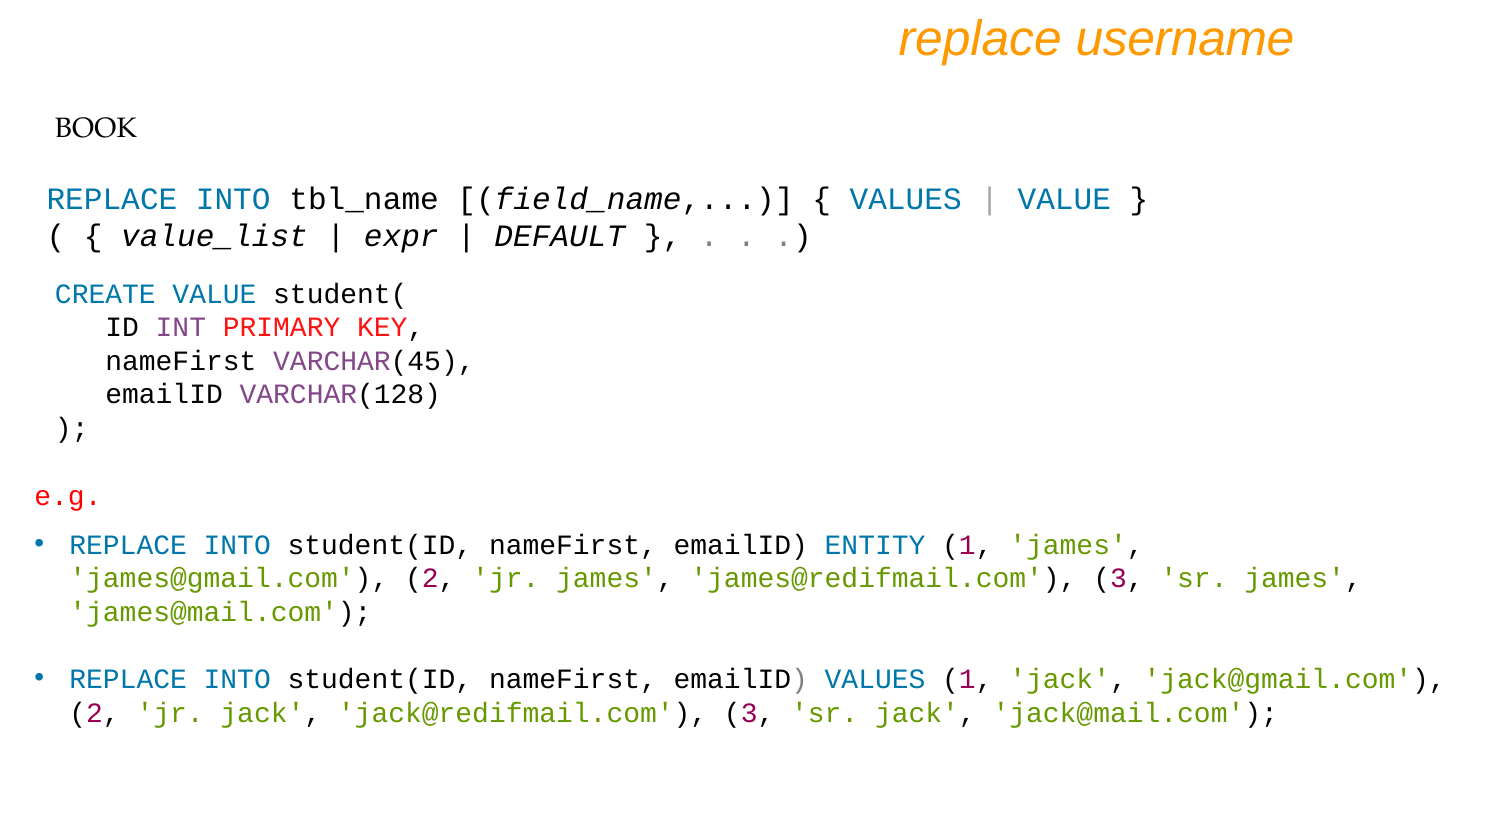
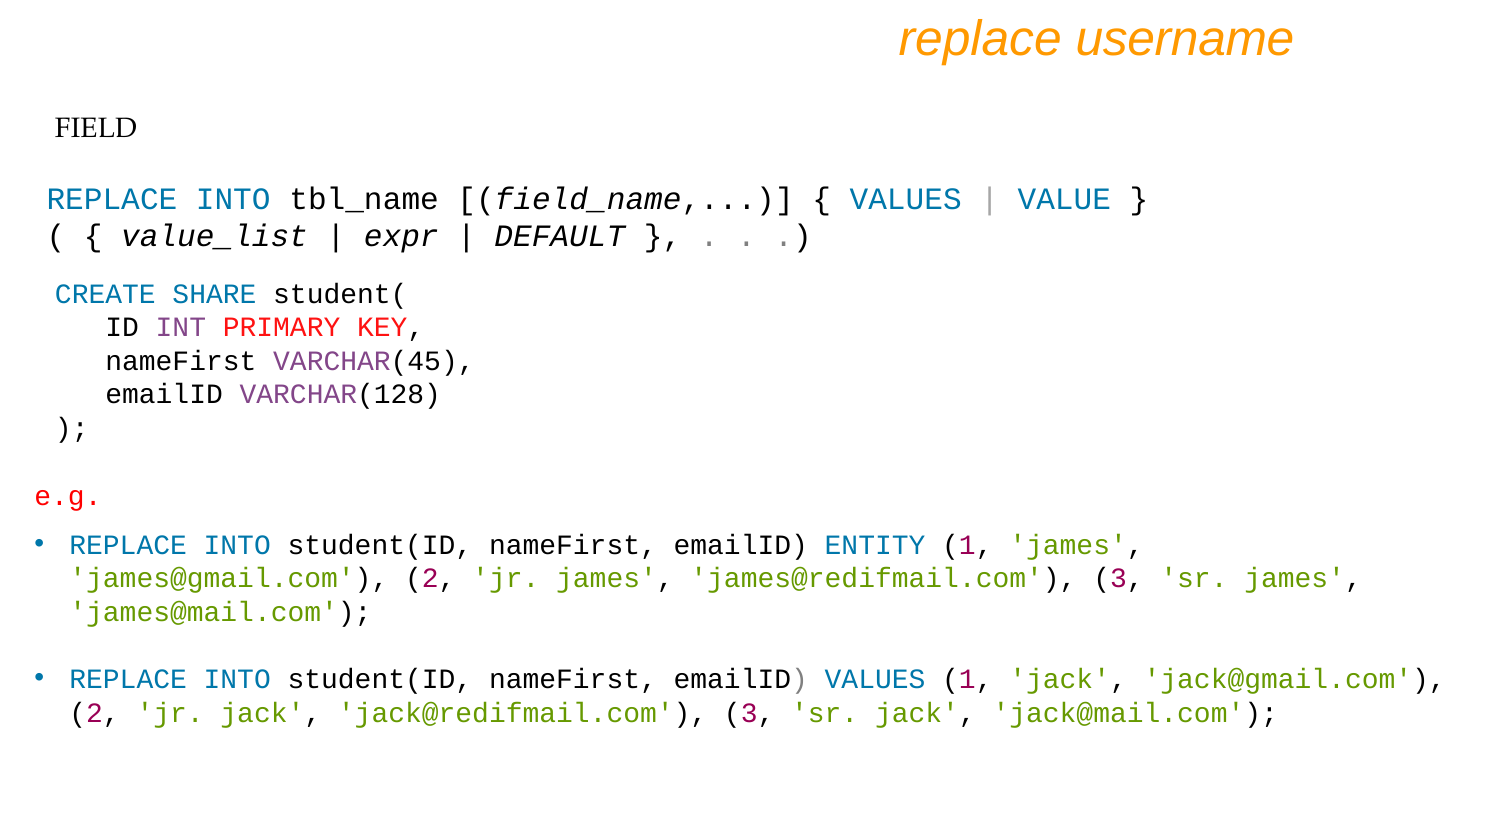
BOOK: BOOK -> FIELD
CREATE VALUE: VALUE -> SHARE
